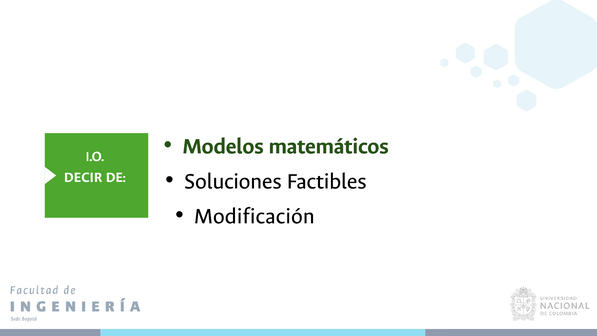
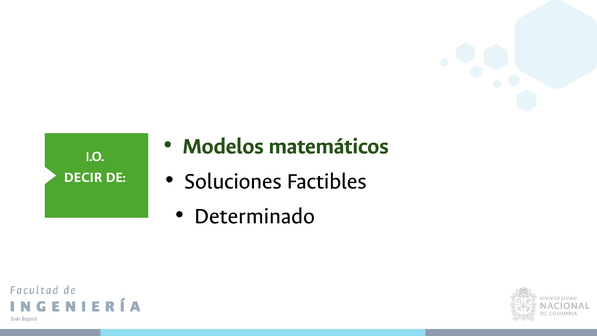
Modificación: Modificación -> Determinado
